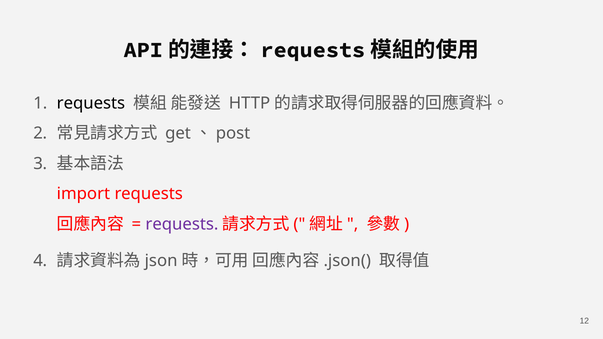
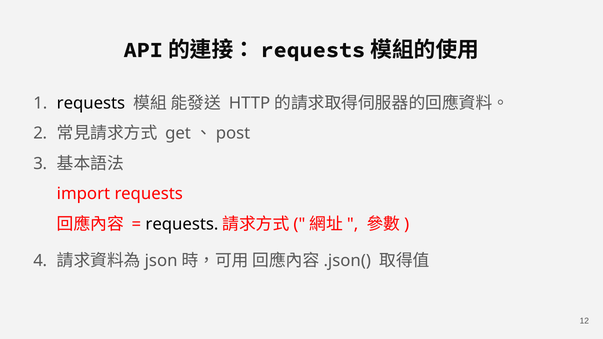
requests at (182, 224) colour: purple -> black
